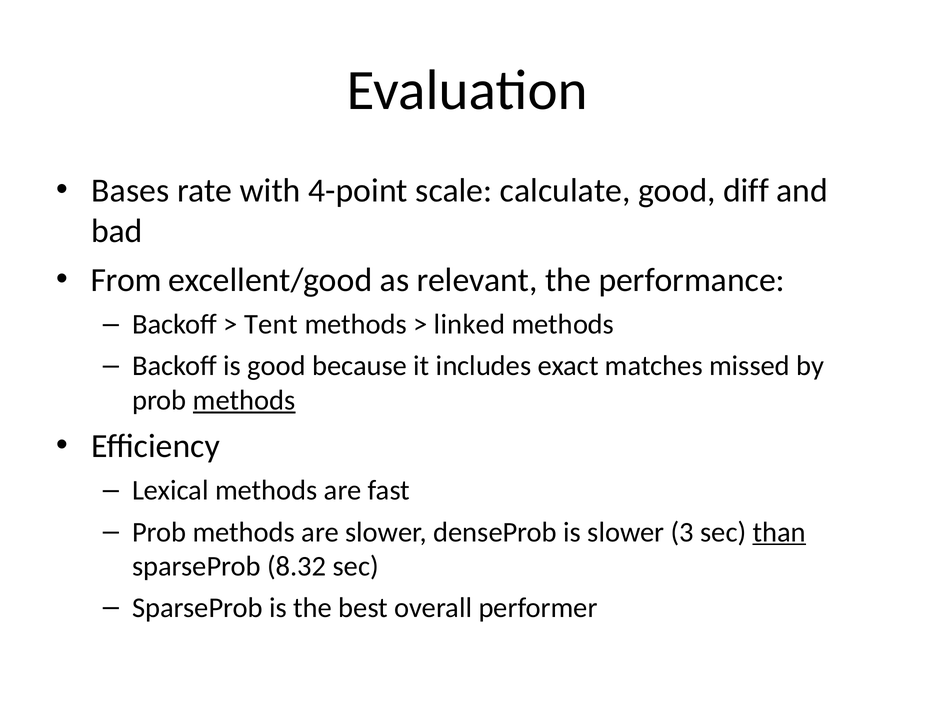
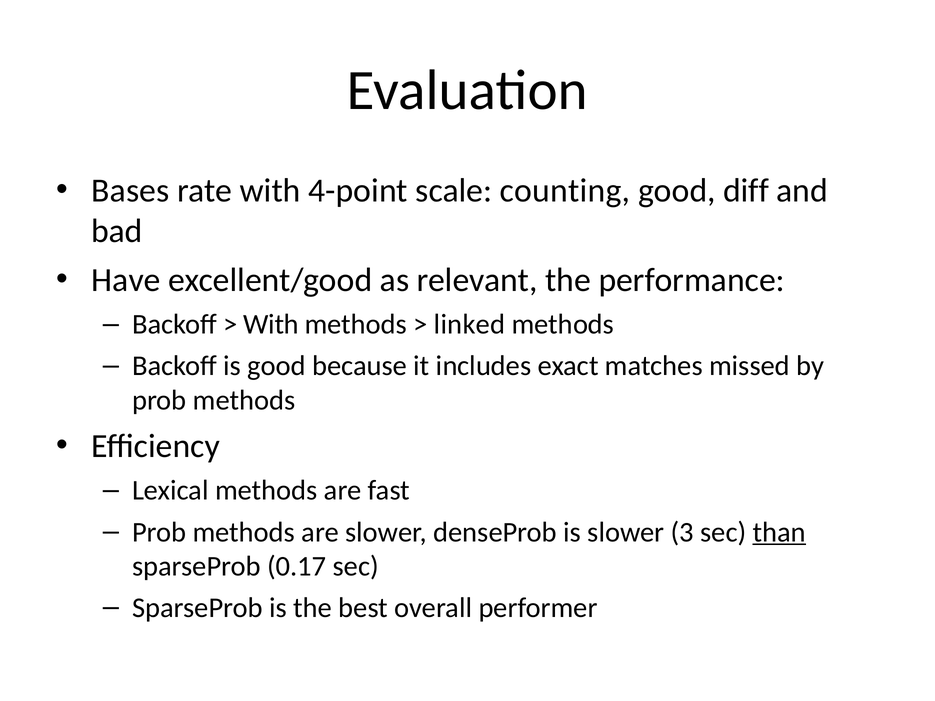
calculate: calculate -> counting
From: From -> Have
Tent at (271, 325): Tent -> With
methods at (244, 400) underline: present -> none
8.32: 8.32 -> 0.17
